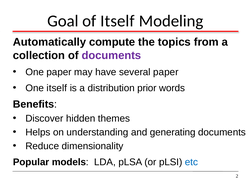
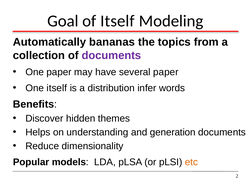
compute: compute -> bananas
prior: prior -> infer
generating: generating -> generation
etc colour: blue -> orange
